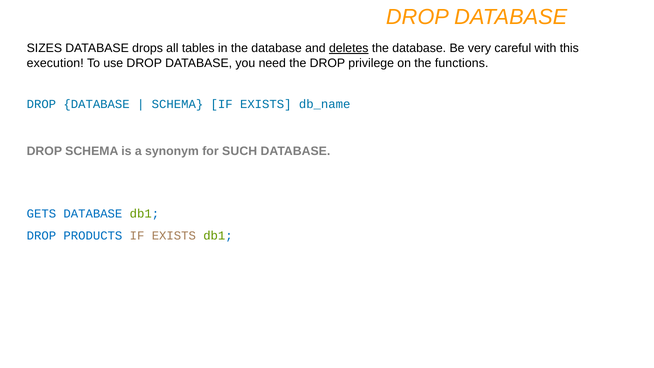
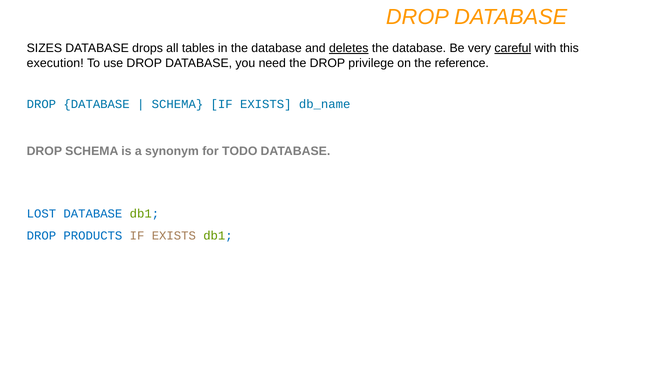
careful underline: none -> present
functions: functions -> reference
SUCH: SUCH -> TODO
GETS: GETS -> LOST
